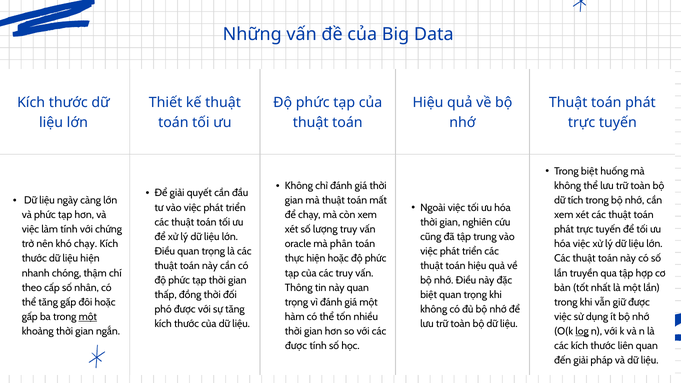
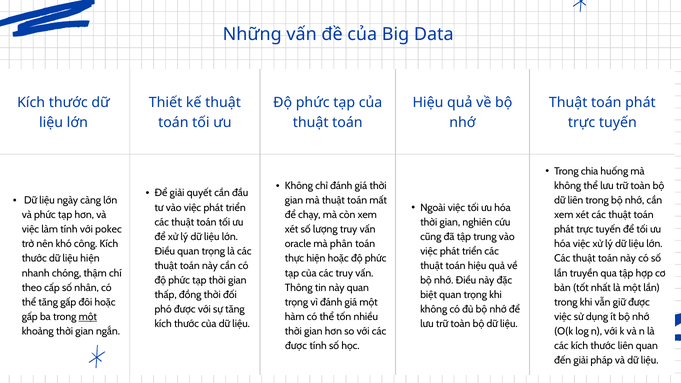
Trong biệt: biệt -> chia
dữ tích: tích -> liên
chứng: chứng -> pokec
khó chạy: chạy -> công
log underline: present -> none
